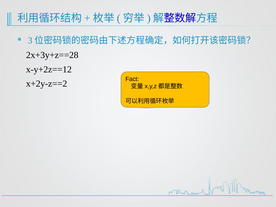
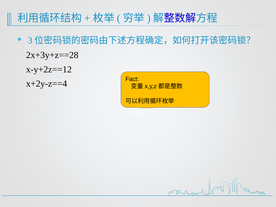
x+2y-z==2: x+2y-z==2 -> x+2y-z==4
